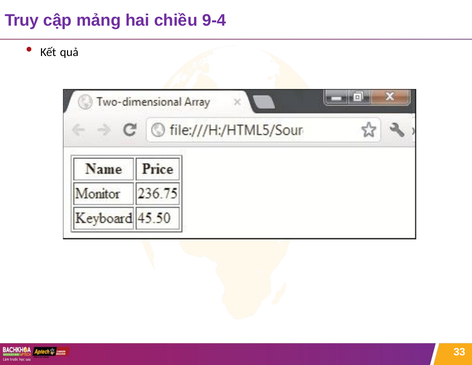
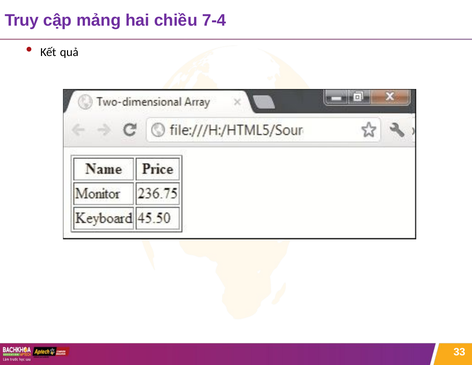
9-4: 9-4 -> 7-4
